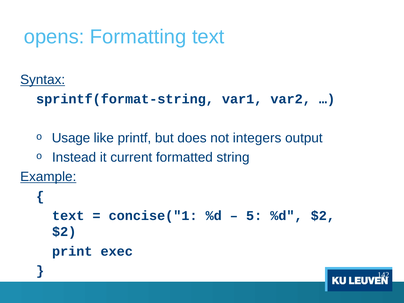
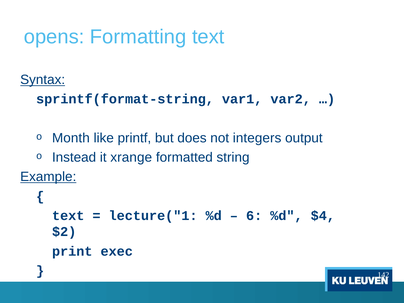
Usage: Usage -> Month
current: current -> xrange
concise("1: concise("1 -> lecture("1
5: 5 -> 6
%d $2: $2 -> $4
